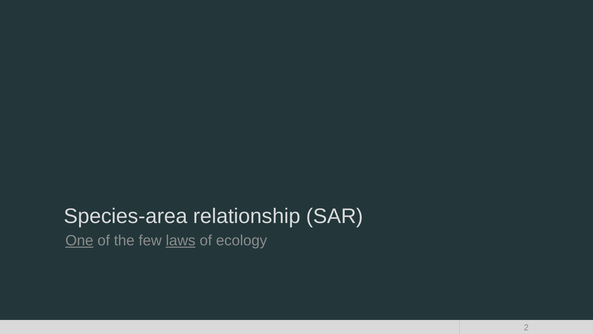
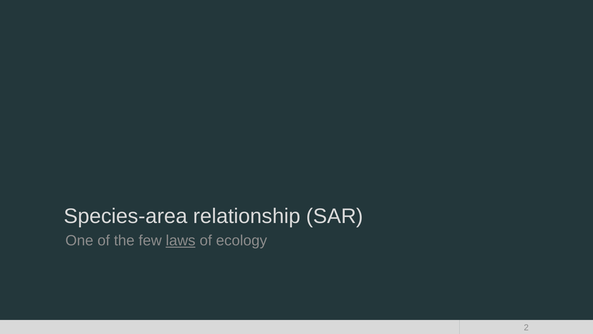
One underline: present -> none
